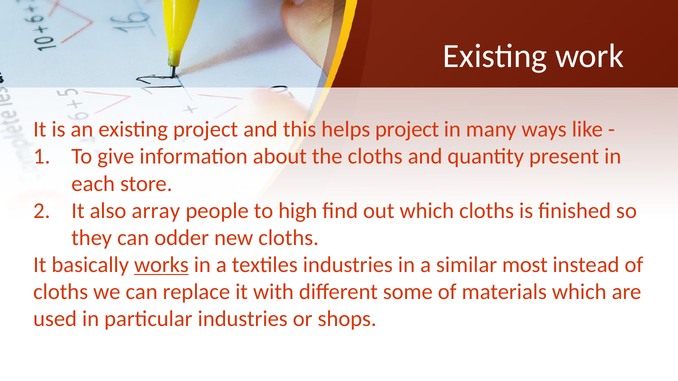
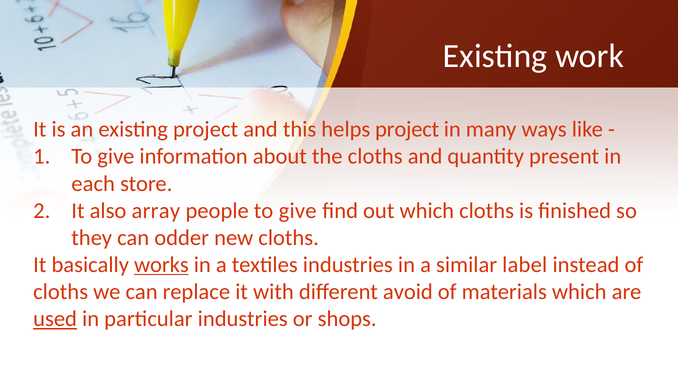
people to high: high -> give
most: most -> label
some: some -> avoid
used underline: none -> present
